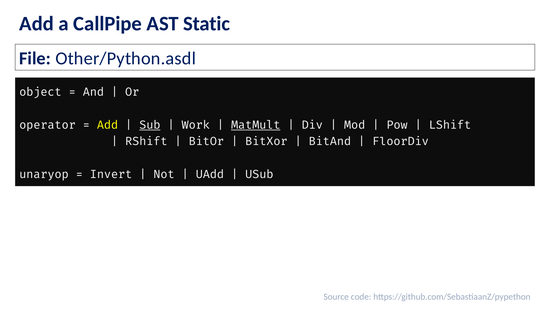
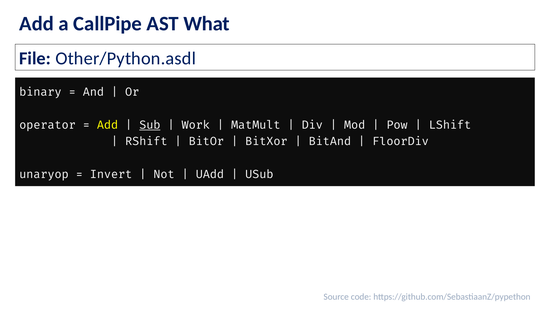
Static: Static -> What
object: object -> binary
MatMult underline: present -> none
